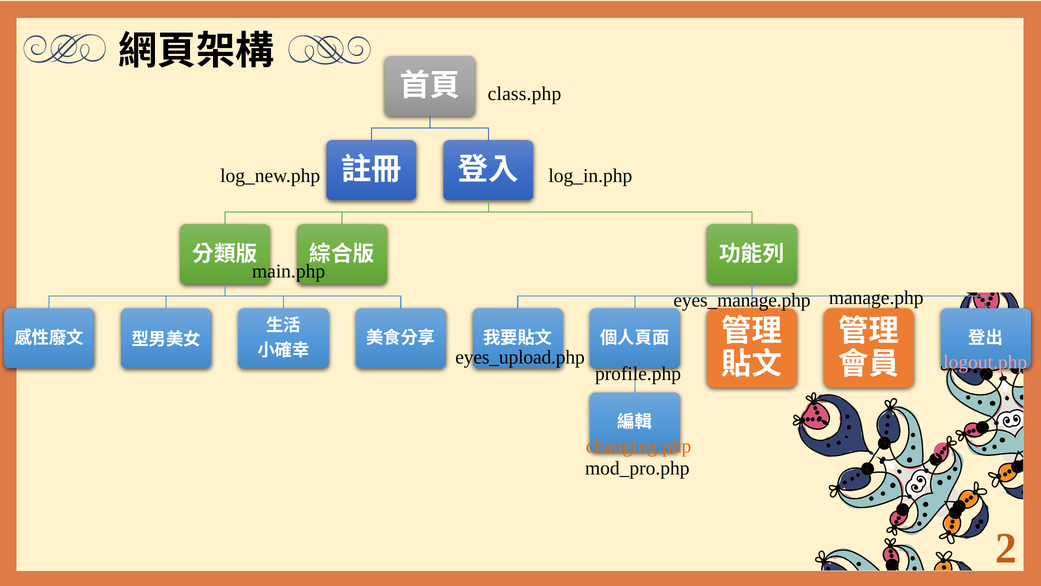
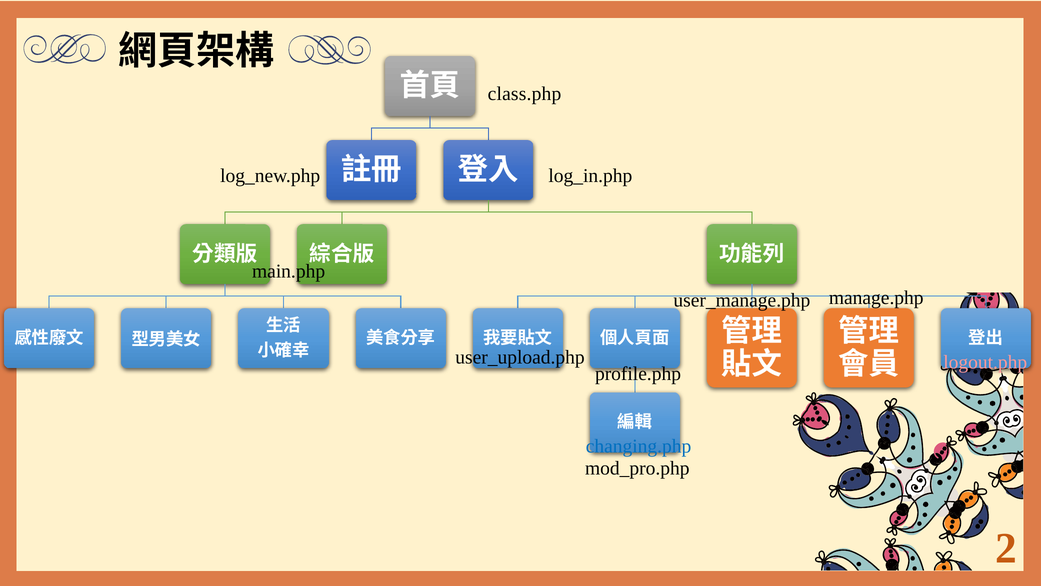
eyes_manage.php: eyes_manage.php -> user_manage.php
eyes_upload.php: eyes_upload.php -> user_upload.php
changing.php colour: orange -> blue
